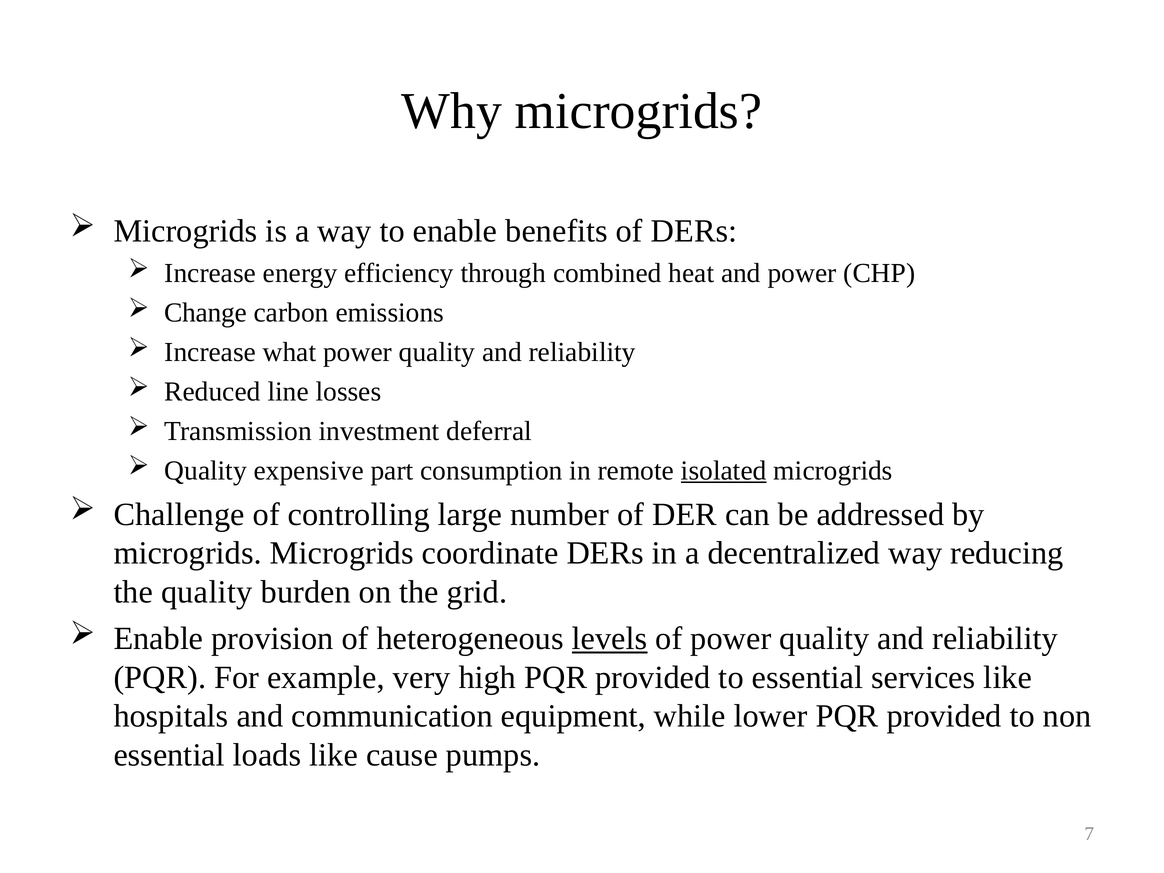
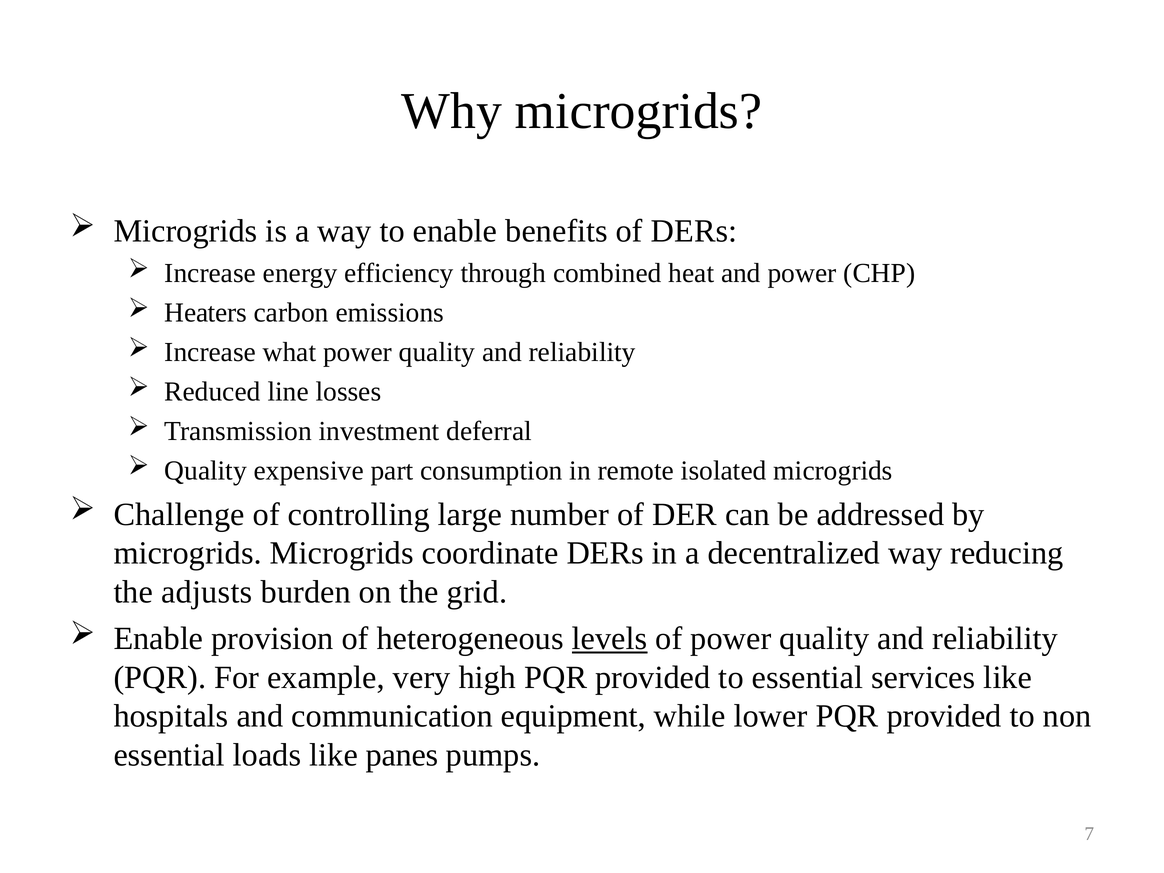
Change: Change -> Heaters
isolated underline: present -> none
the quality: quality -> adjusts
cause: cause -> panes
